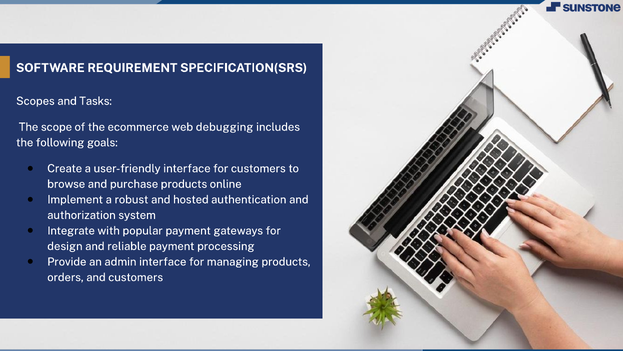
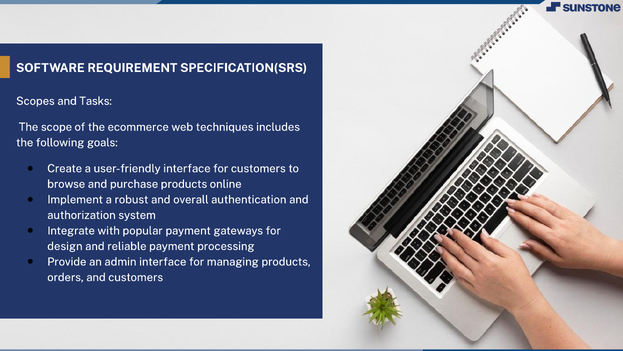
debugging: debugging -> techniques
hosted: hosted -> overall
